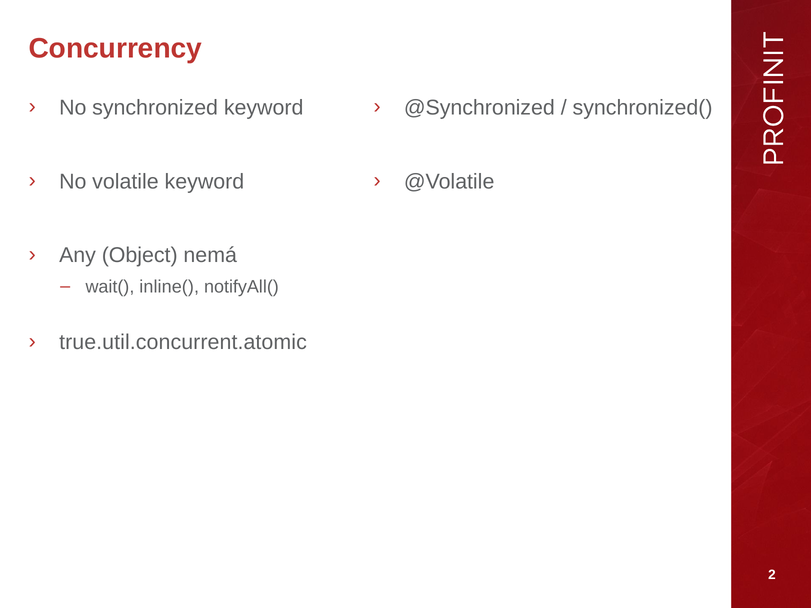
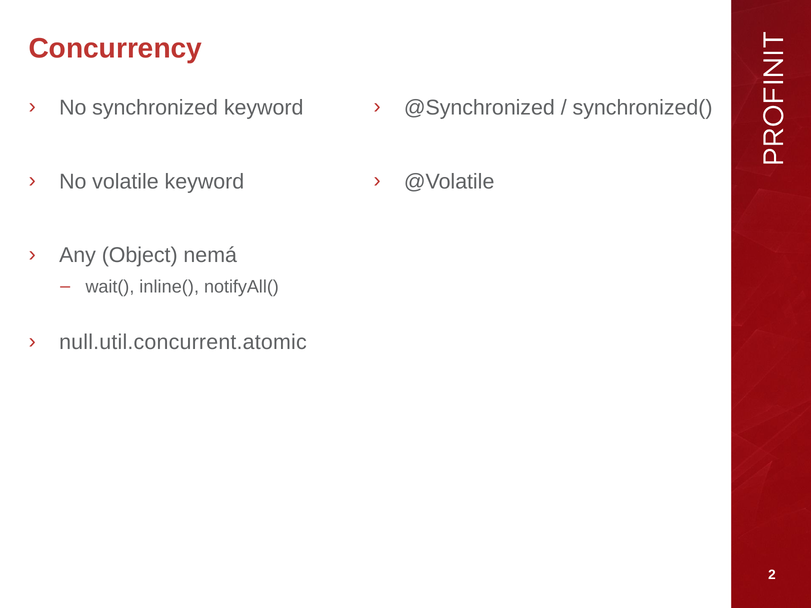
true.util.concurrent.atomic: true.util.concurrent.atomic -> null.util.concurrent.atomic
